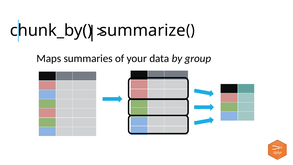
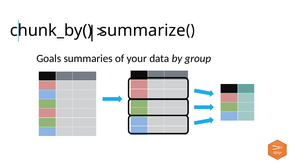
Maps: Maps -> Goals
